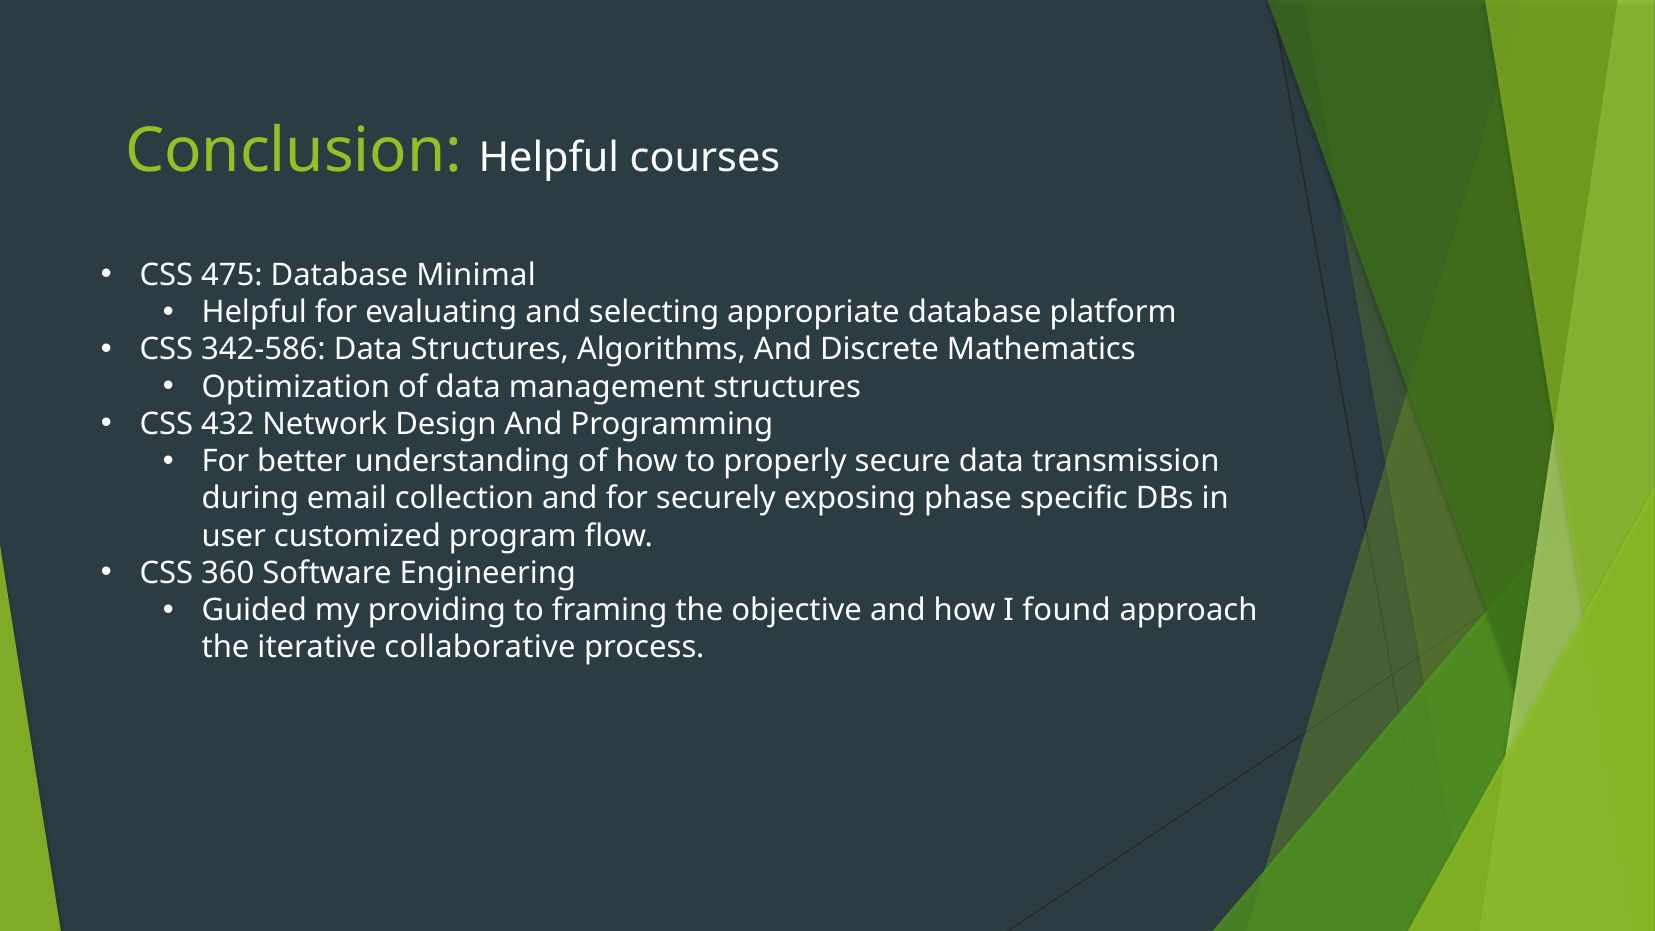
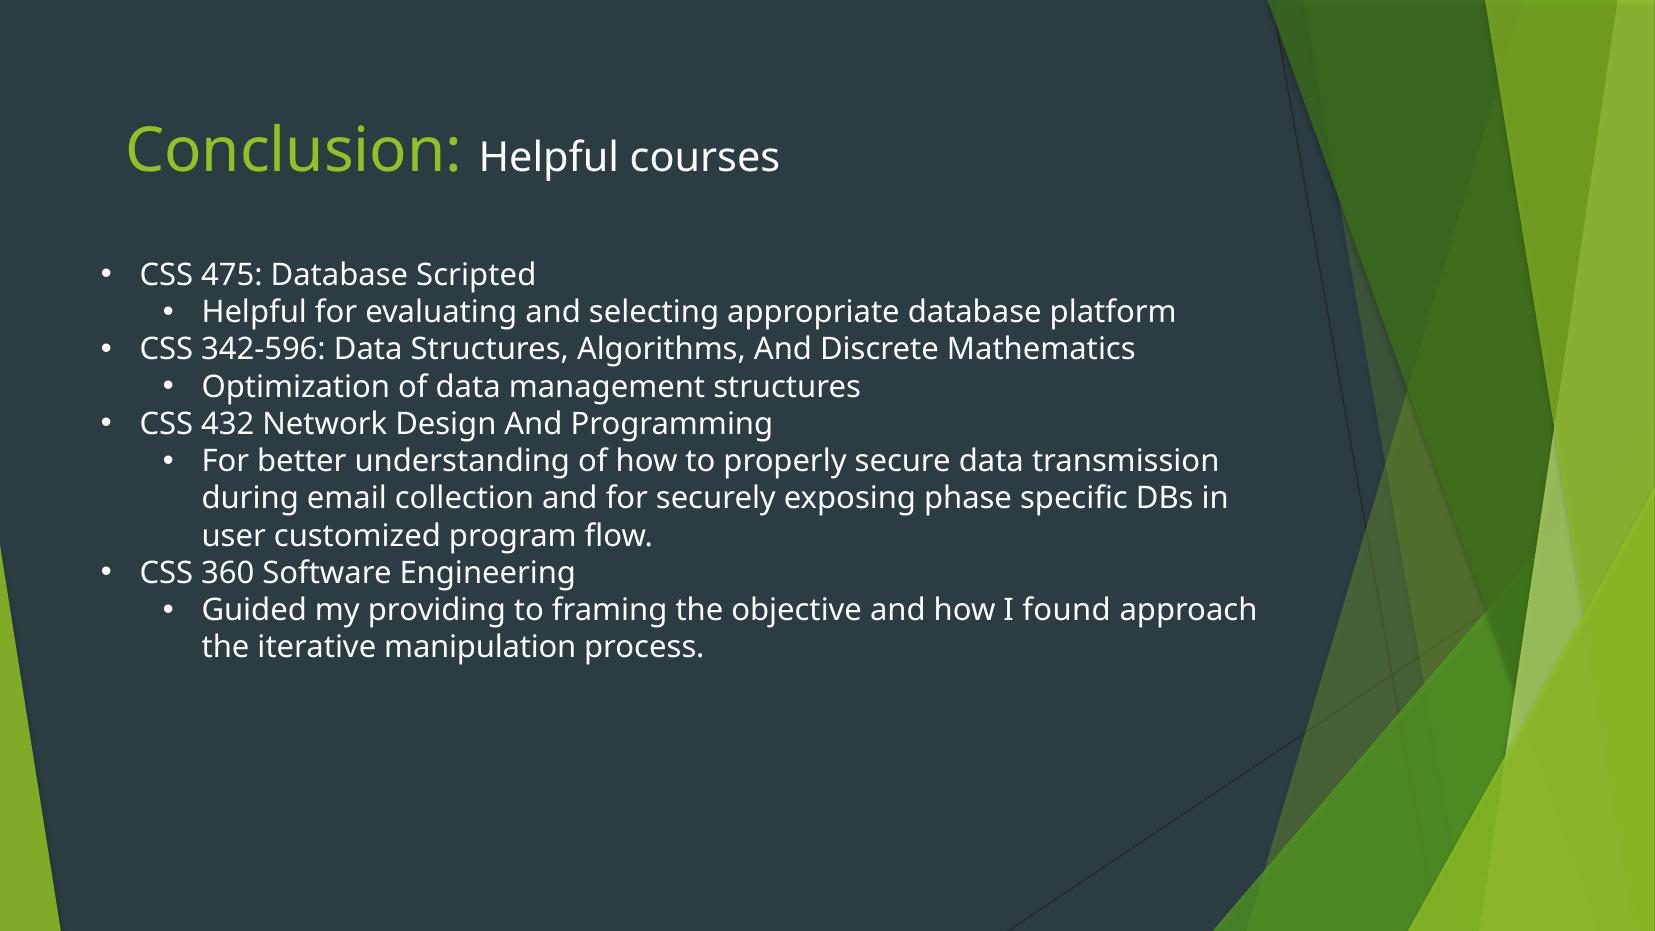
Minimal: Minimal -> Scripted
342-586: 342-586 -> 342-596
collaborative: collaborative -> manipulation
